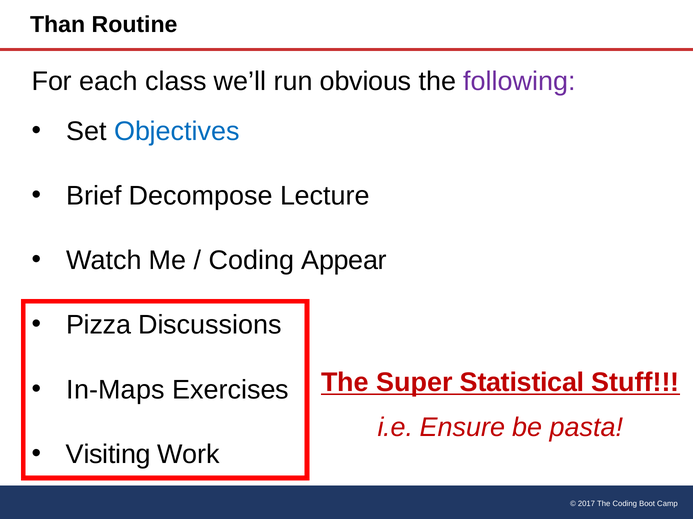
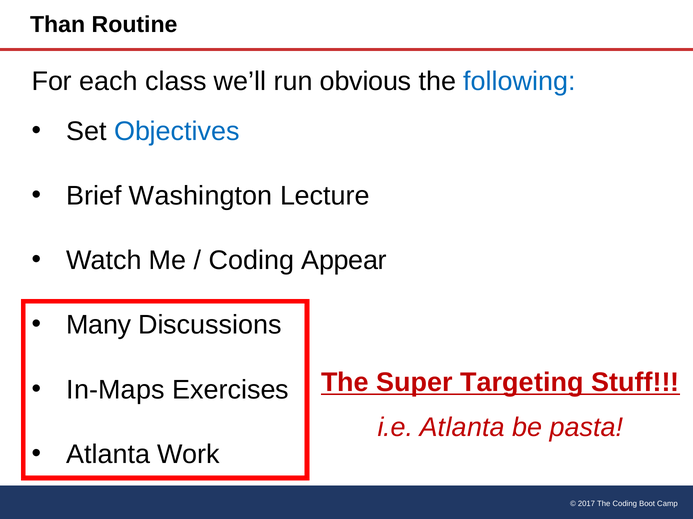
following colour: purple -> blue
Decompose: Decompose -> Washington
Pizza: Pizza -> Many
Statistical: Statistical -> Targeting
i.e Ensure: Ensure -> Atlanta
Visiting at (108, 455): Visiting -> Atlanta
